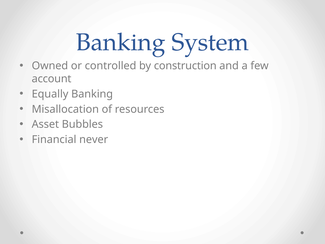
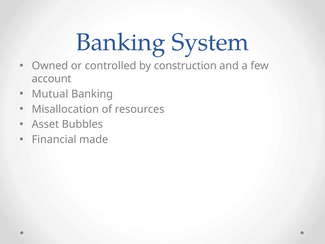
Equally: Equally -> Mutual
never: never -> made
